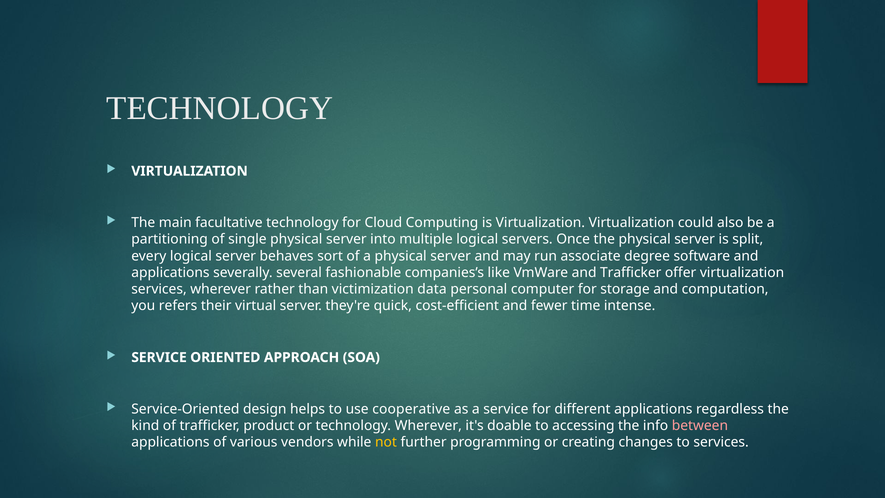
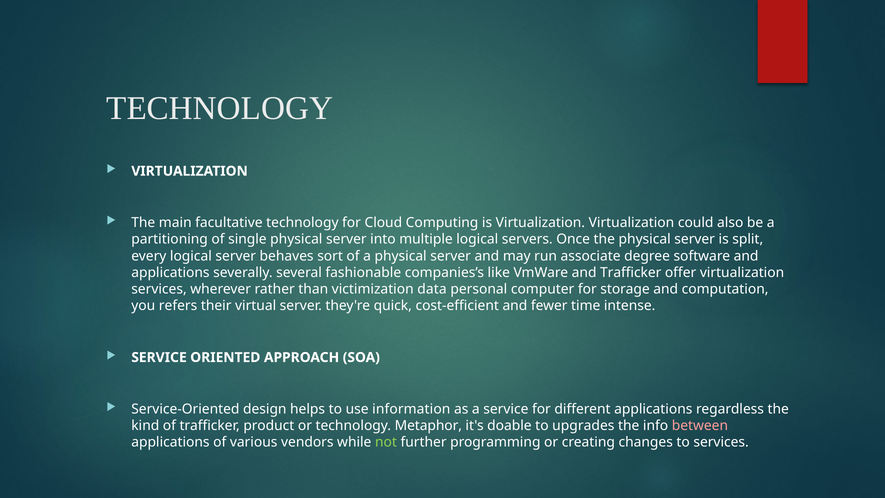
cooperative: cooperative -> information
technology Wherever: Wherever -> Metaphor
accessing: accessing -> upgrades
not colour: yellow -> light green
